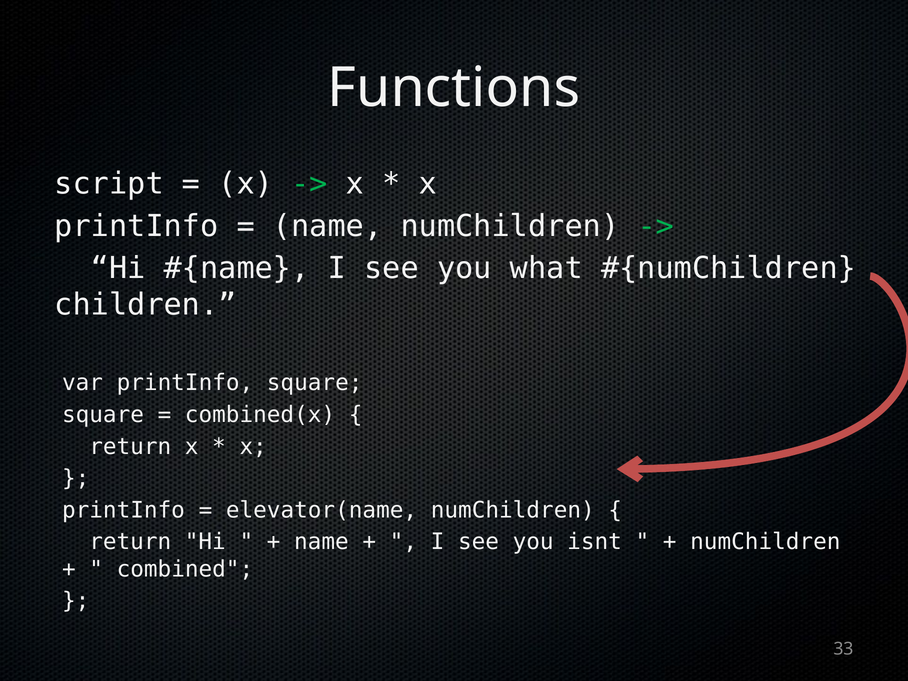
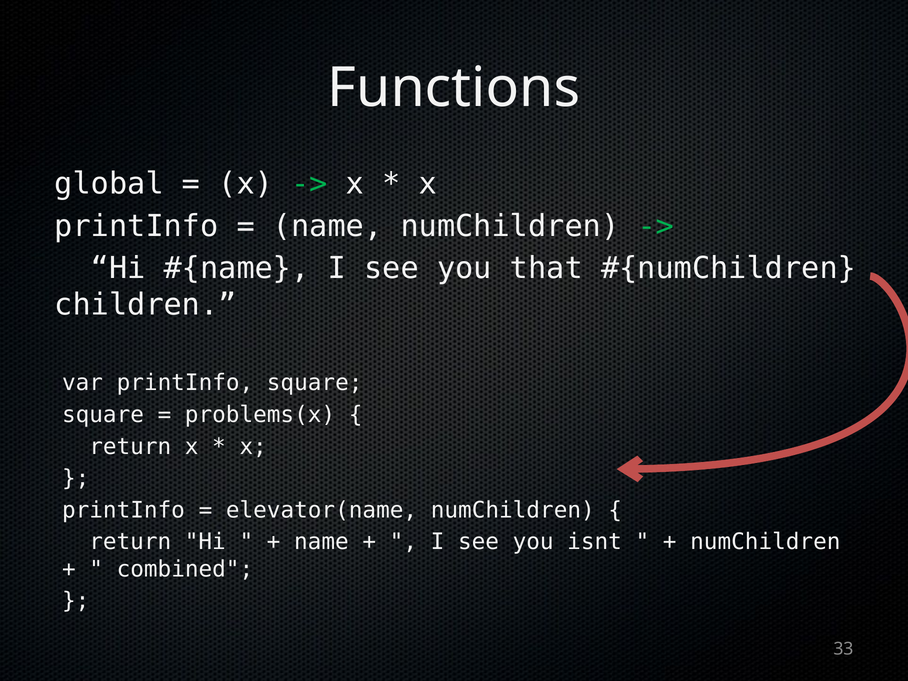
script: script -> global
what: what -> that
combined(x: combined(x -> problems(x
